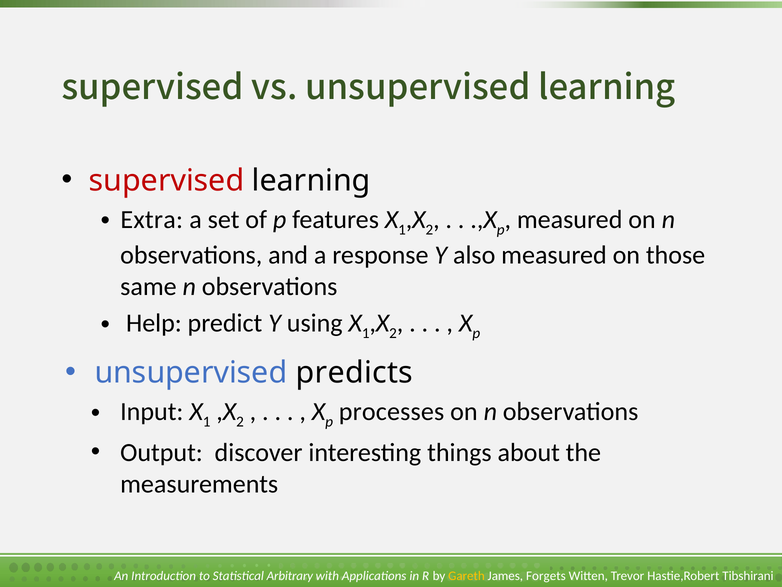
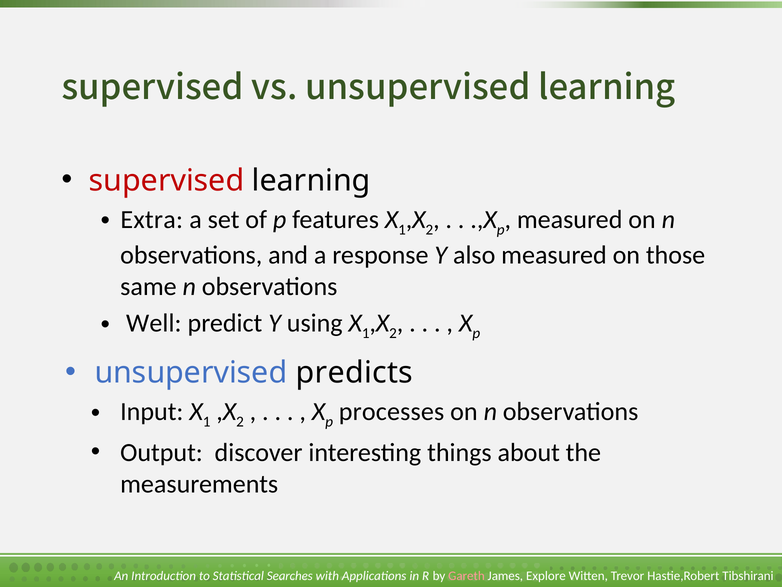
Help: Help -> Well
Arbitrary: Arbitrary -> Searches
Gareth colour: yellow -> pink
Forgets: Forgets -> Explore
